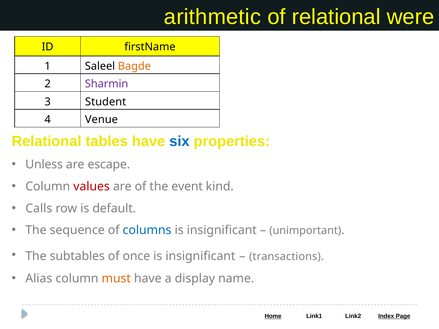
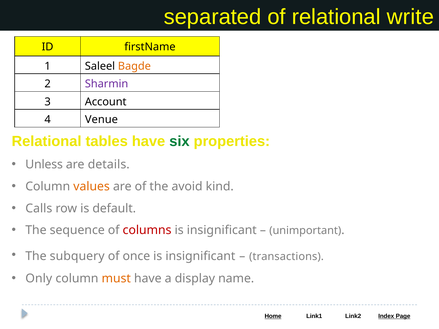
arithmetic: arithmetic -> separated
were: were -> write
Student: Student -> Account
six colour: blue -> green
escape: escape -> details
values colour: red -> orange
event: event -> avoid
columns colour: blue -> red
subtables: subtables -> subquery
Alias: Alias -> Only
